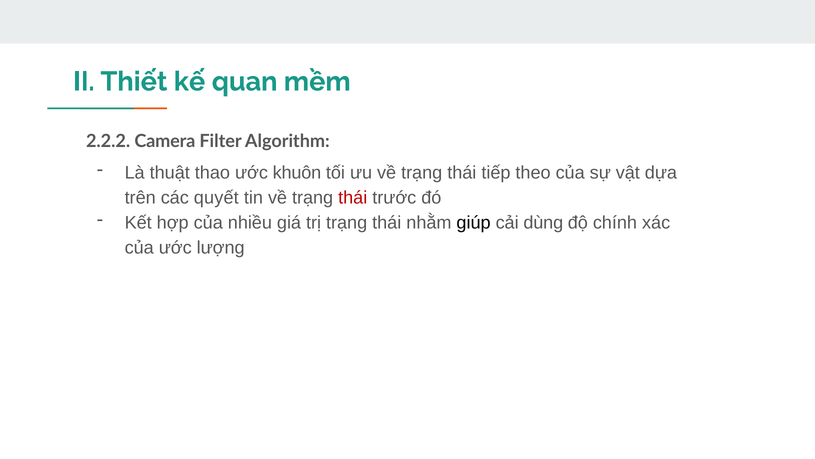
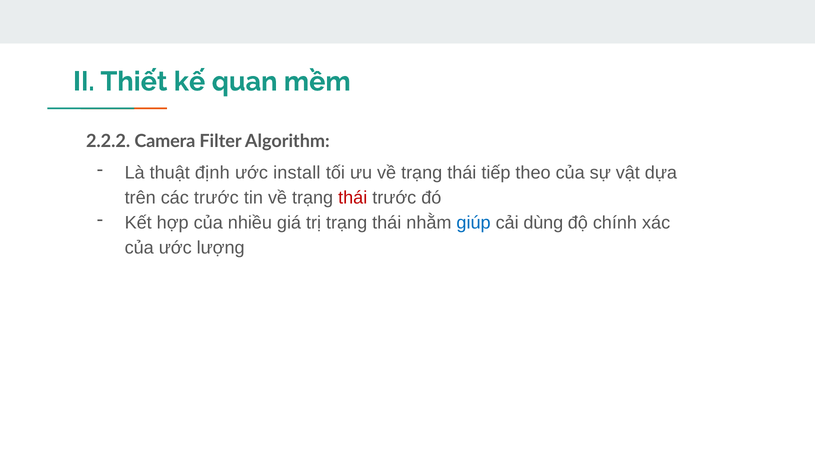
thao: thao -> định
khuôn: khuôn -> install
các quyết: quyết -> trước
giúp colour: black -> blue
